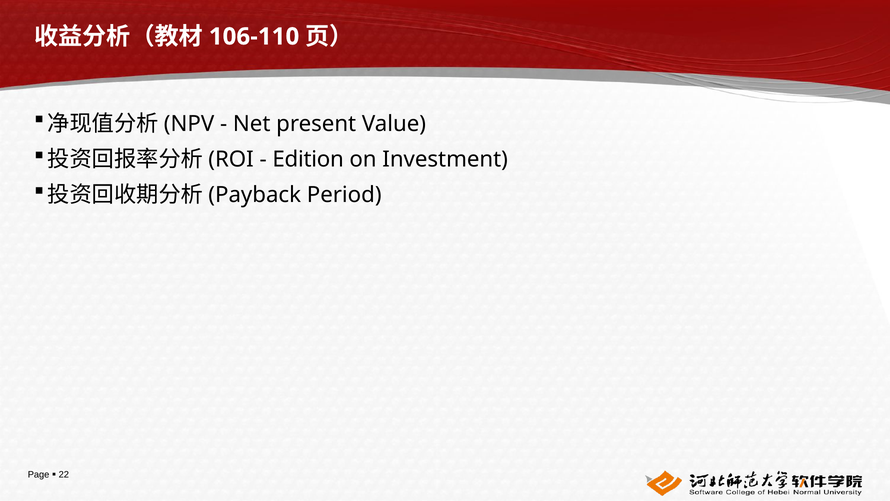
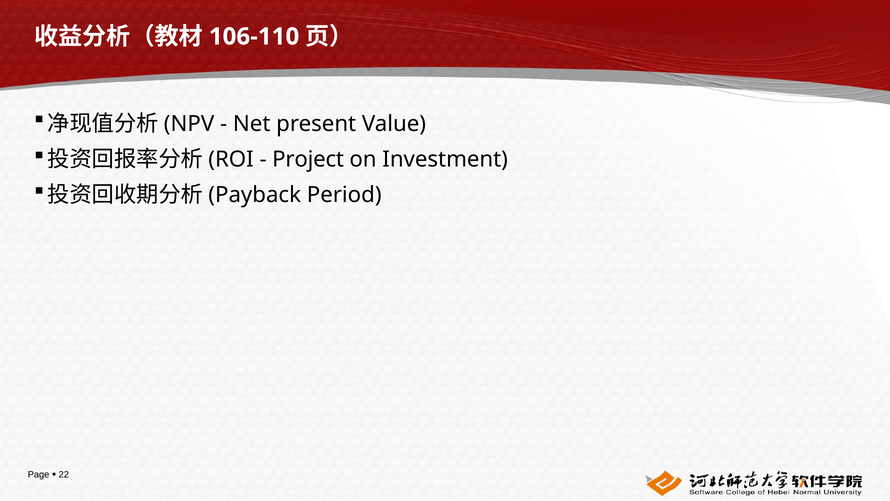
Edition: Edition -> Project
